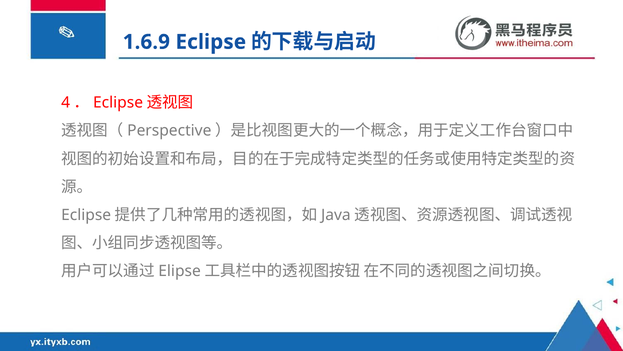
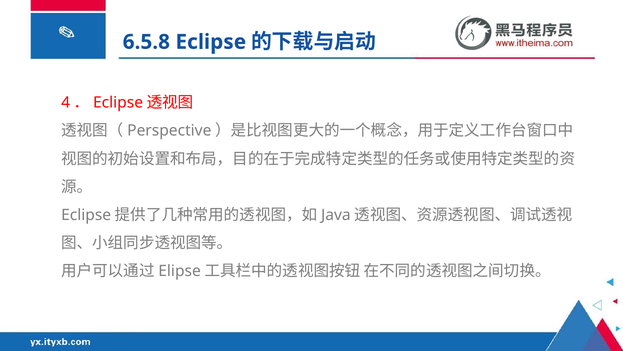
1.6.9: 1.6.9 -> 6.5.8
